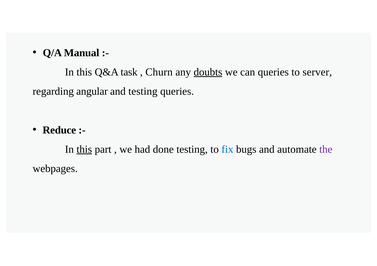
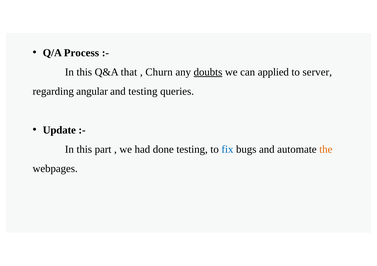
Manual: Manual -> Process
task: task -> that
can queries: queries -> applied
Reduce: Reduce -> Update
this at (84, 150) underline: present -> none
the colour: purple -> orange
